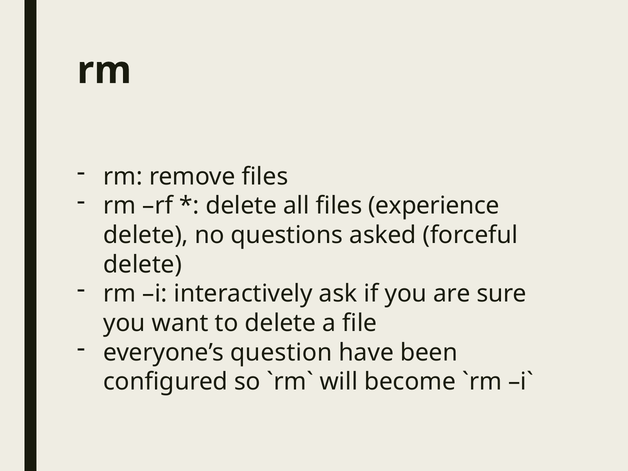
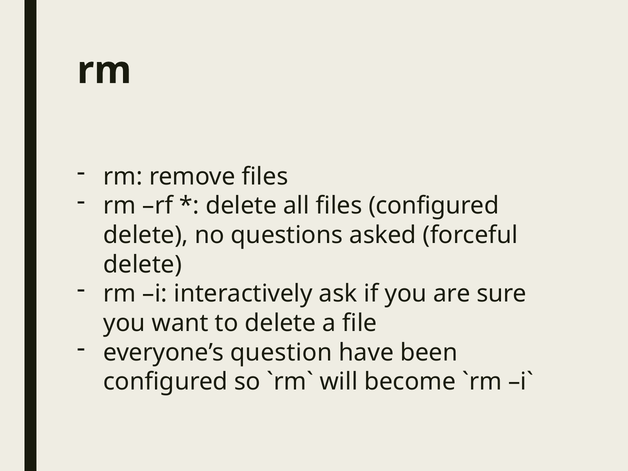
files experience: experience -> configured
